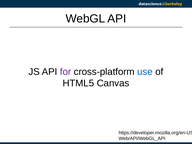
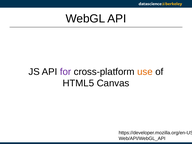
use colour: blue -> orange
